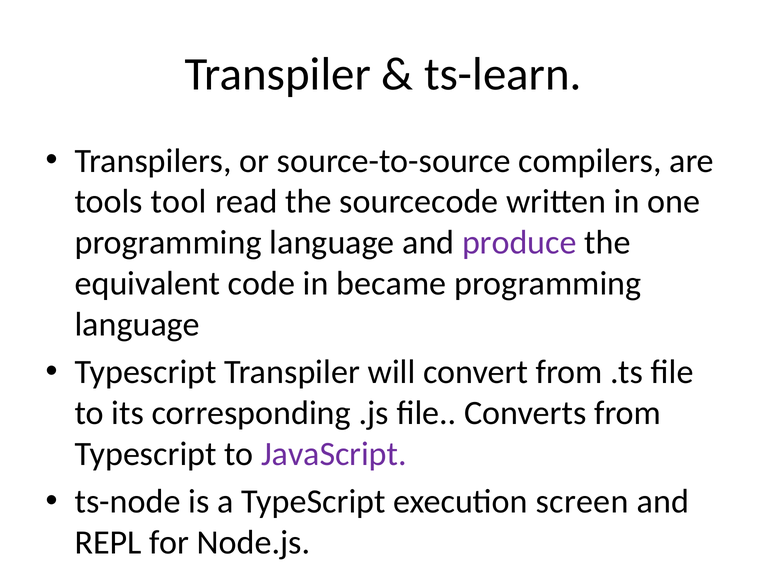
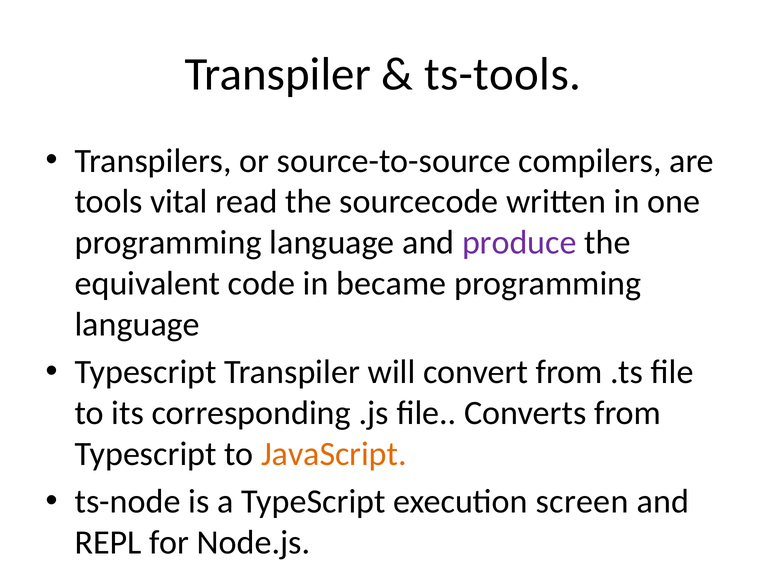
ts-learn: ts-learn -> ts-tools
tool: tool -> vital
JavaScript colour: purple -> orange
